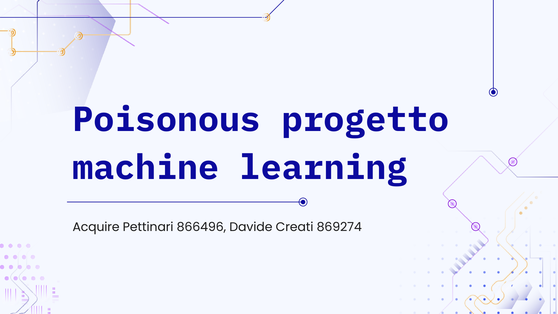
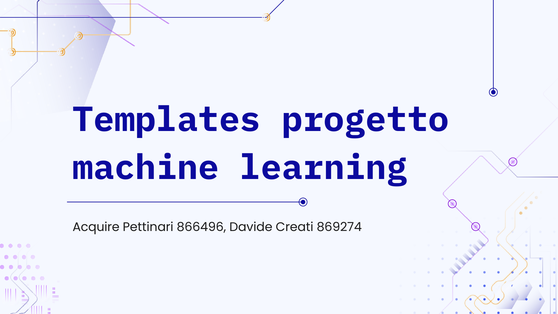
Poisonous: Poisonous -> Templates
